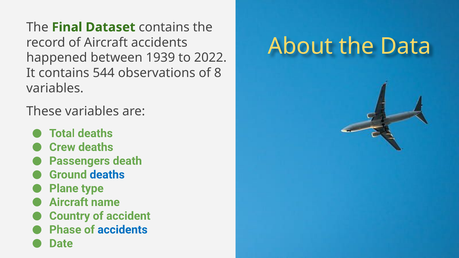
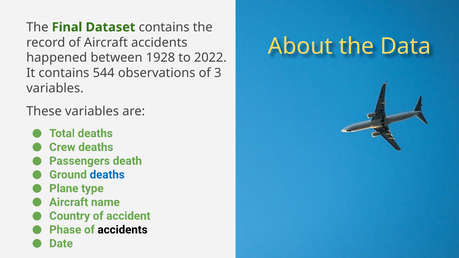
1939: 1939 -> 1928
8: 8 -> 3
accidents at (123, 230) colour: blue -> black
